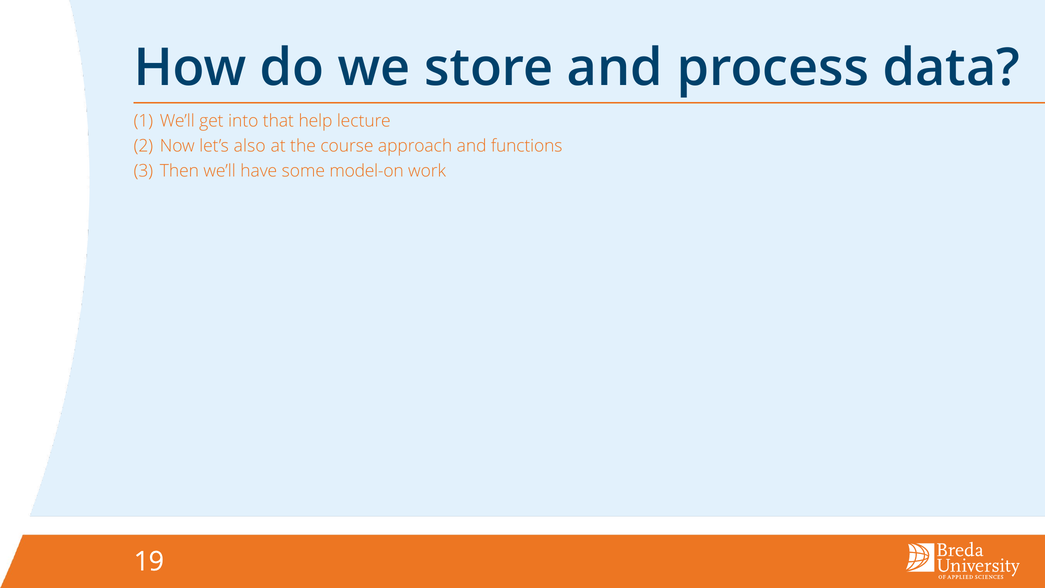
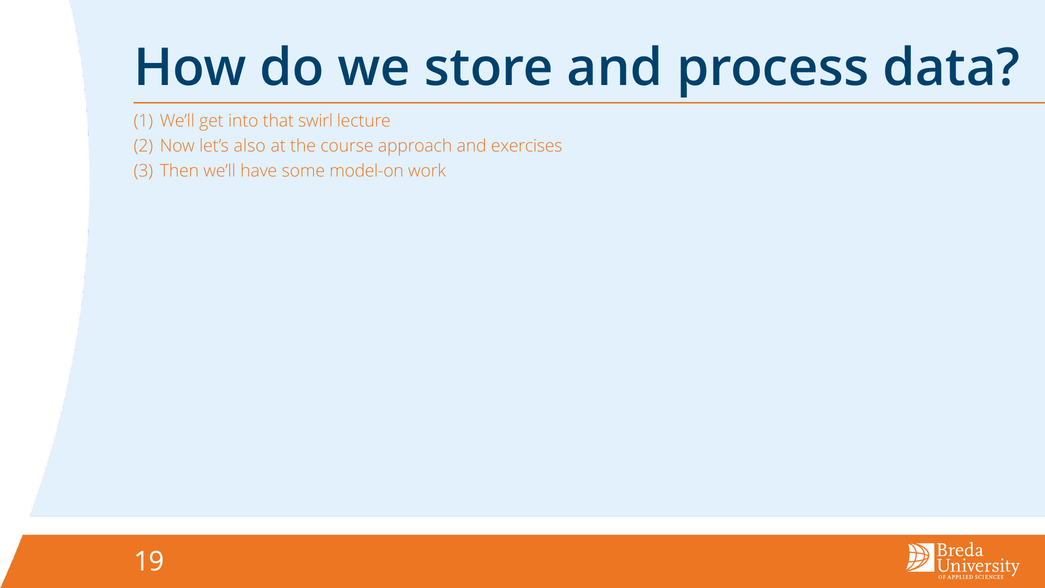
help: help -> swirl
functions: functions -> exercises
